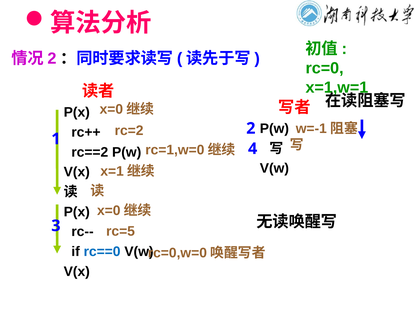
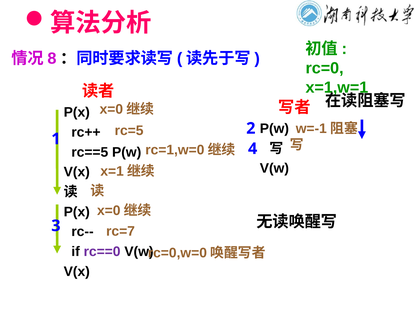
2 at (52, 59): 2 -> 8
rc=2: rc=2 -> rc=5
rc==2: rc==2 -> rc==5
rc=5: rc=5 -> rc=7
rc==0 colour: blue -> purple
